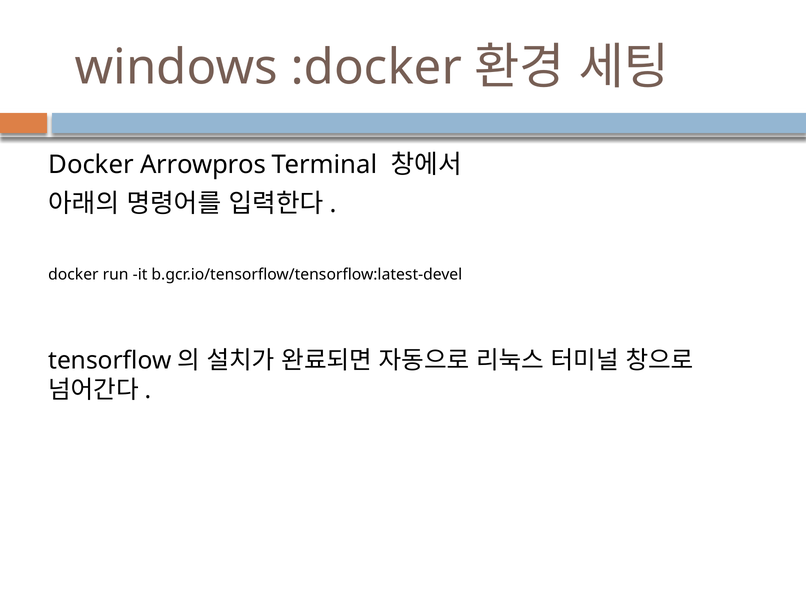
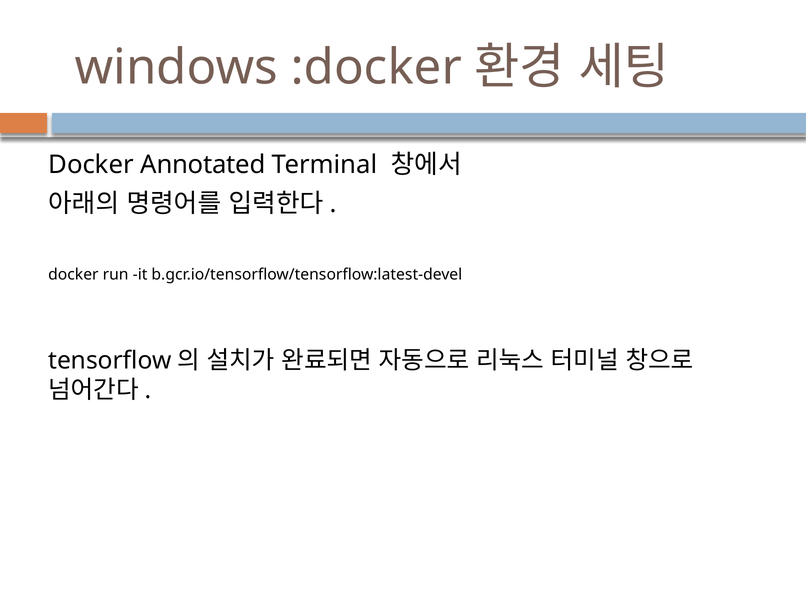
Arrowpros: Arrowpros -> Annotated
